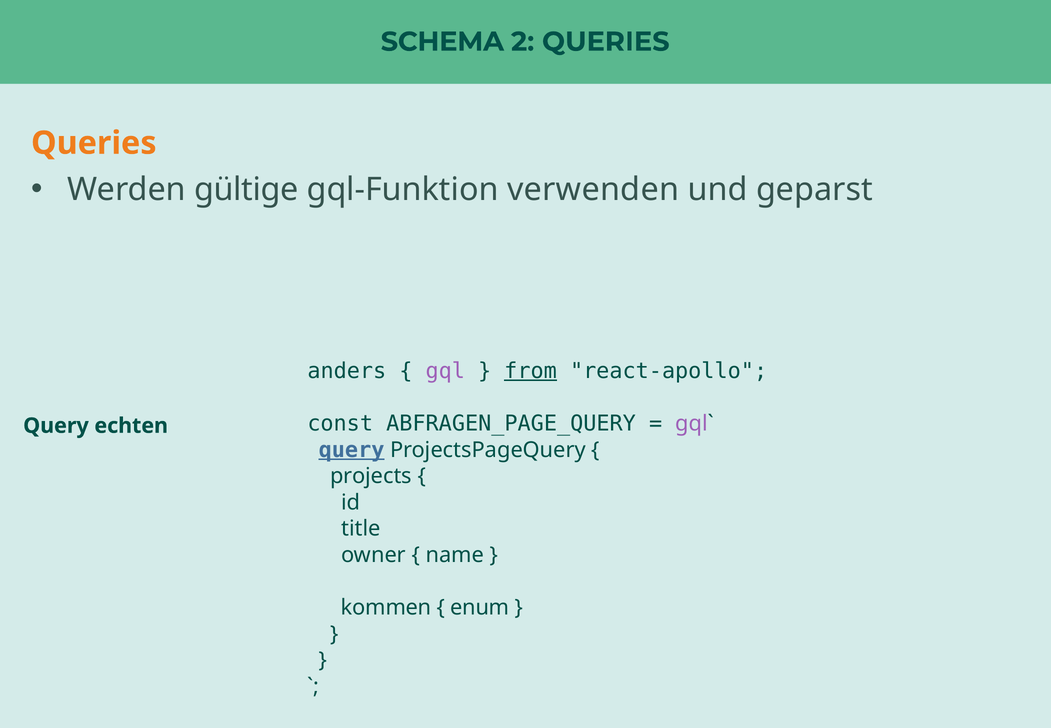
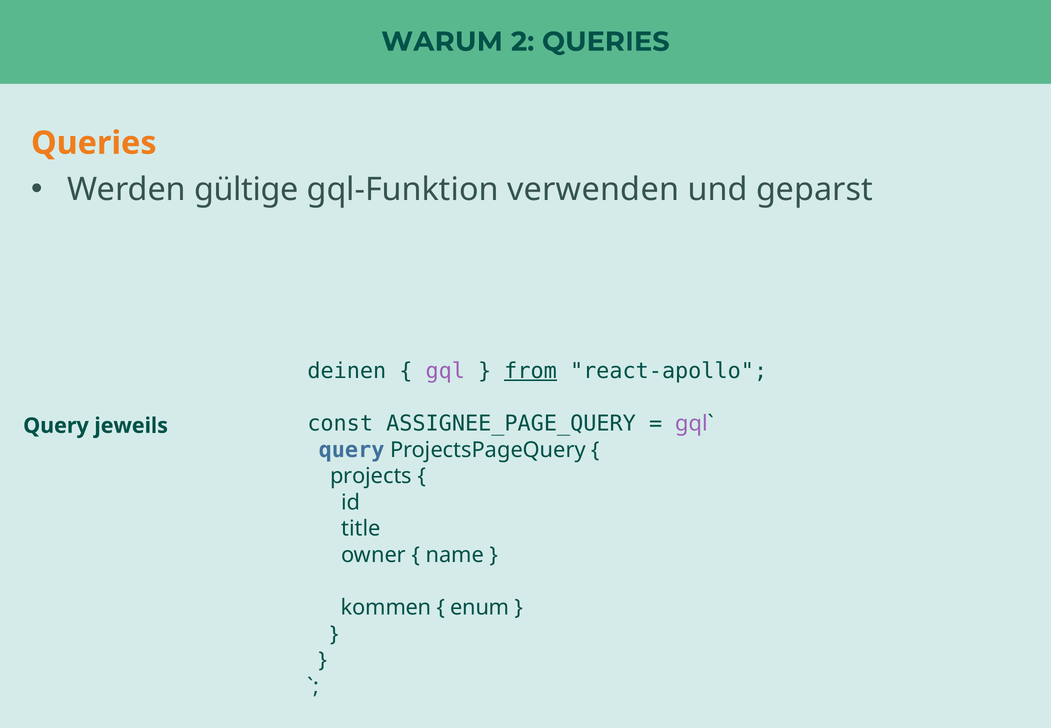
SCHEMA: SCHEMA -> WARUM
anders: anders -> deinen
ABFRAGEN_PAGE_QUERY: ABFRAGEN_PAGE_QUERY -> ASSIGNEE_PAGE_QUERY
echten: echten -> jeweils
query at (352, 450) underline: present -> none
